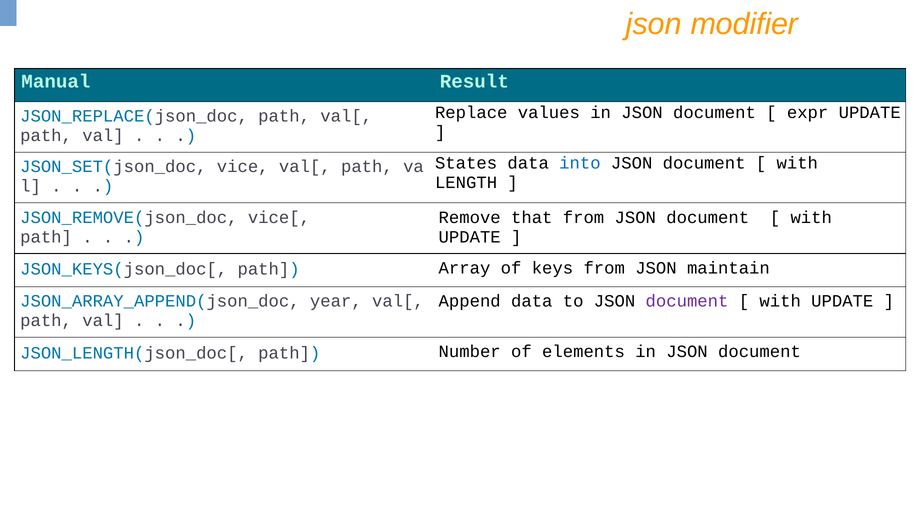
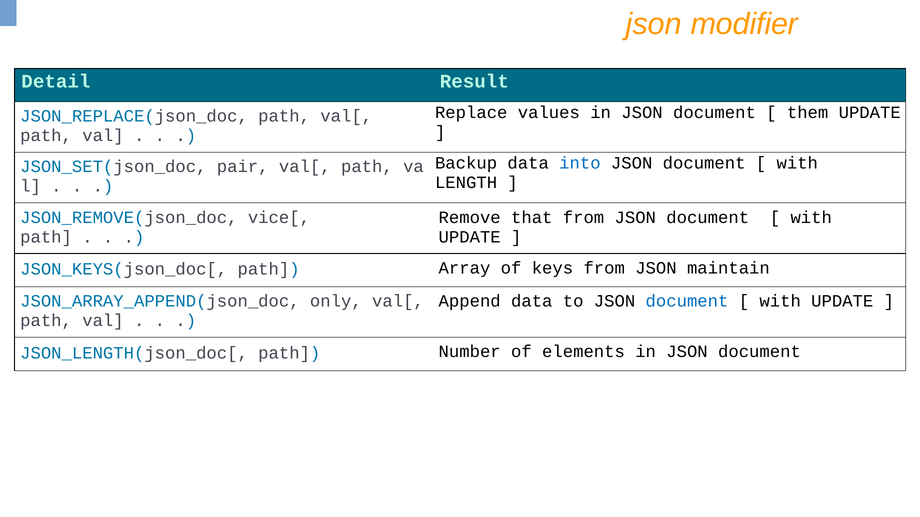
Manual: Manual -> Detail
expr: expr -> them
States: States -> Backup
vice: vice -> pair
year: year -> only
document at (687, 301) colour: purple -> blue
